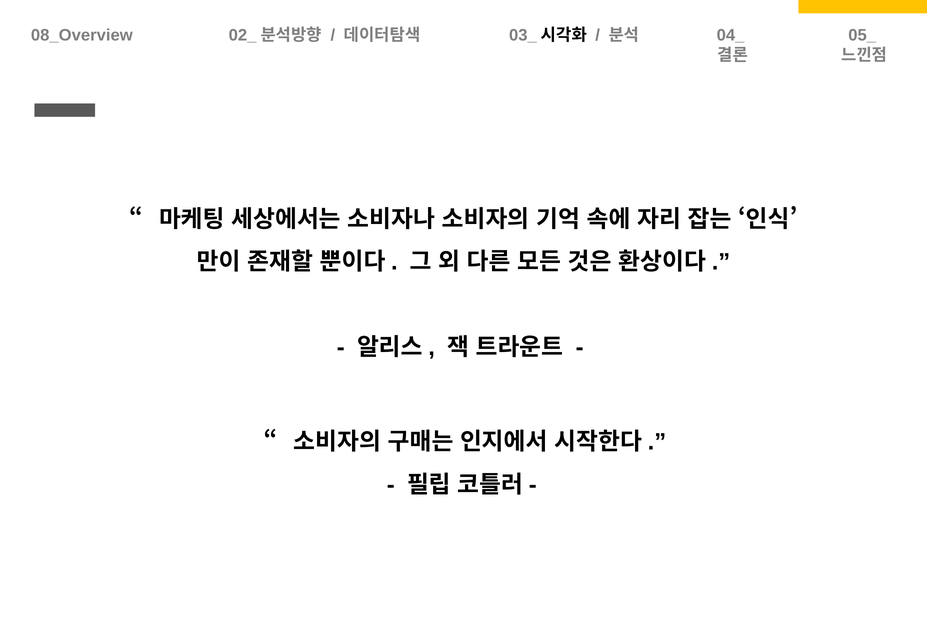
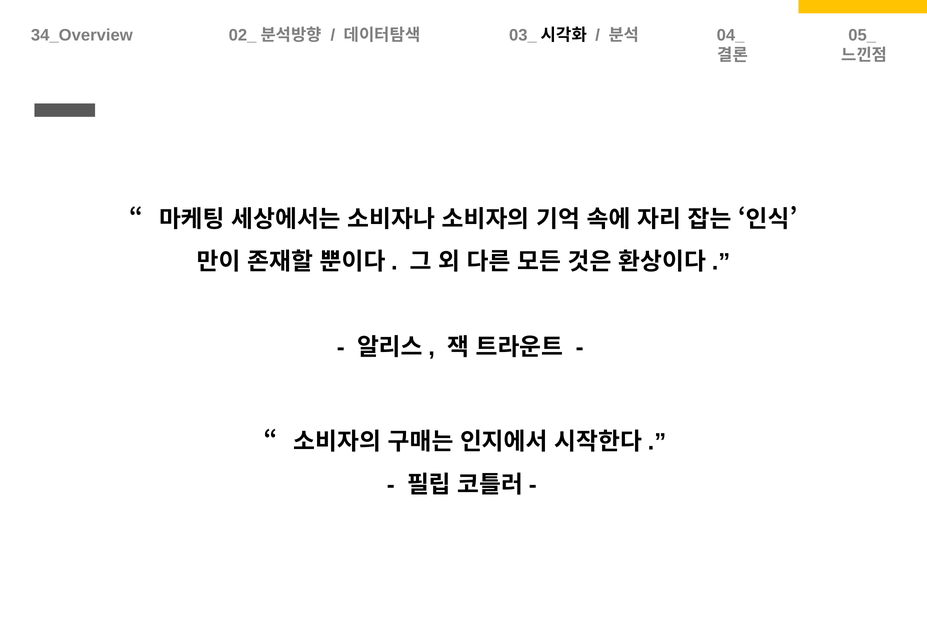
08_Overview: 08_Overview -> 34_Overview
